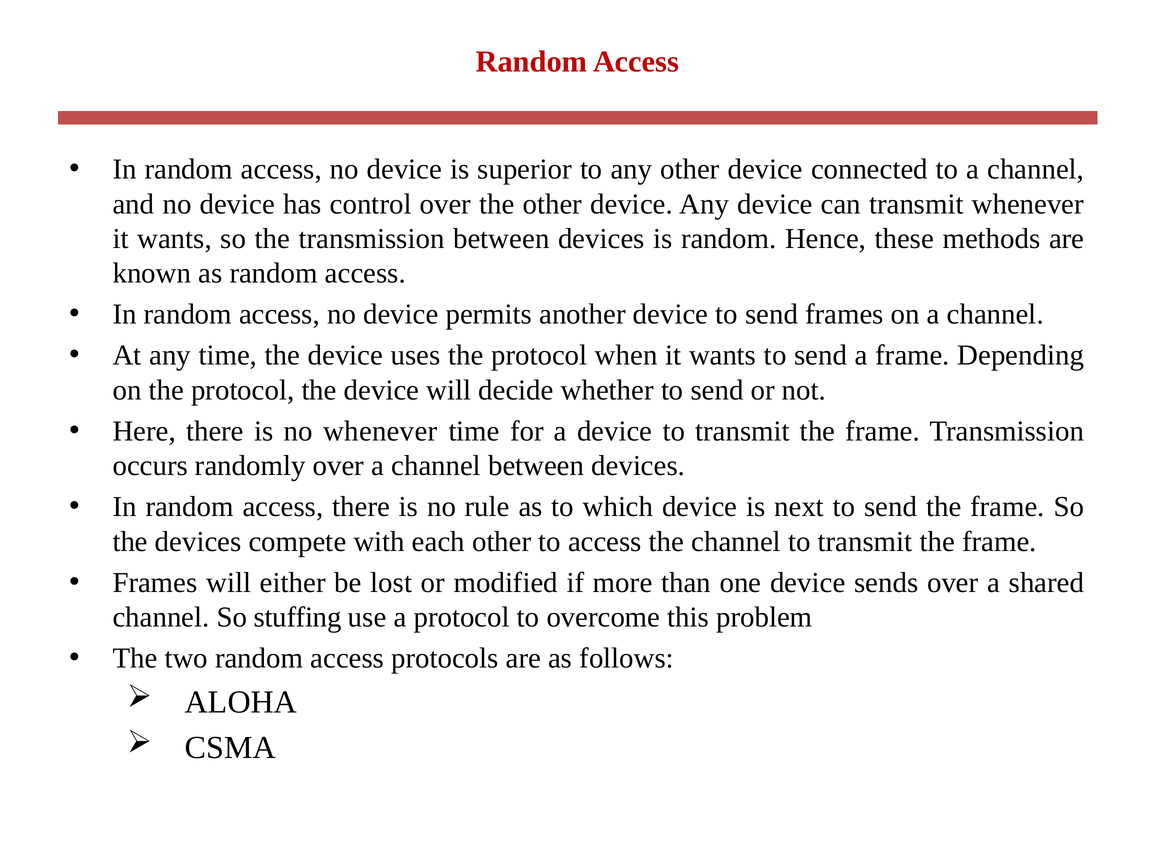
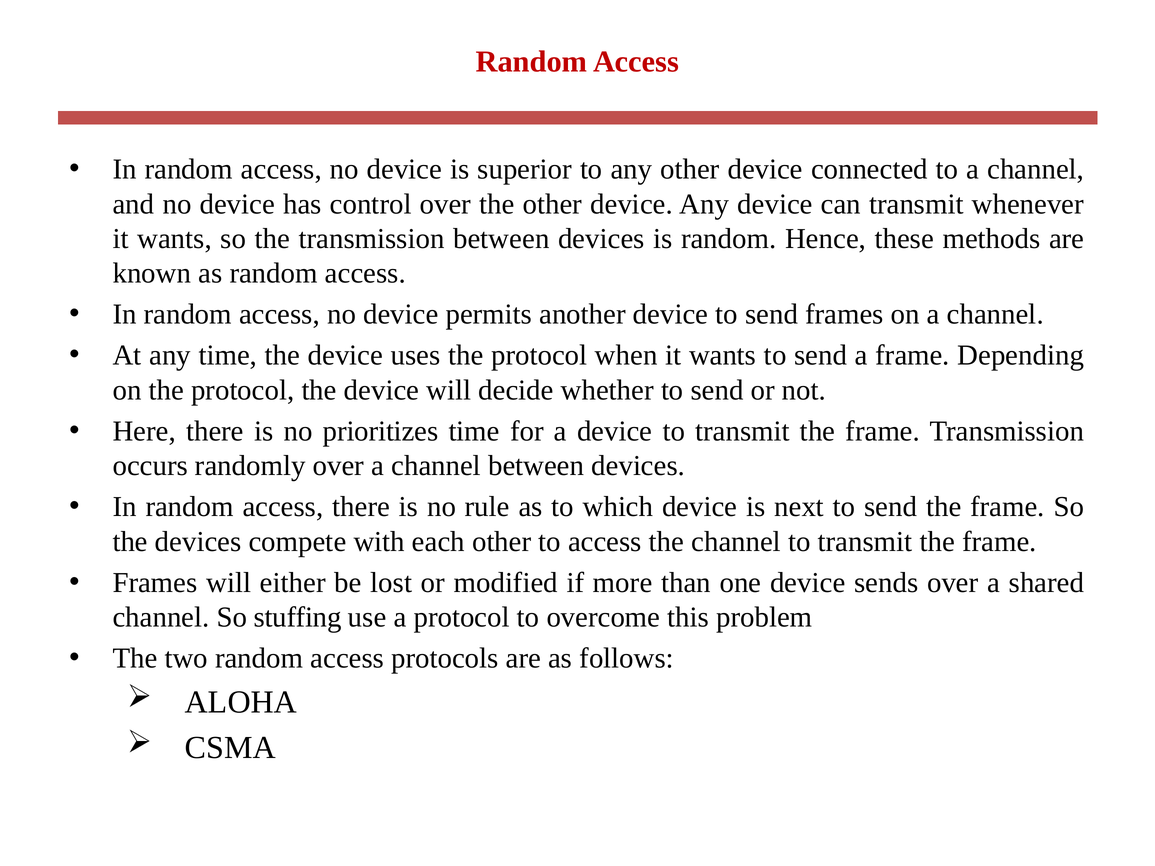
no whenever: whenever -> prioritizes
